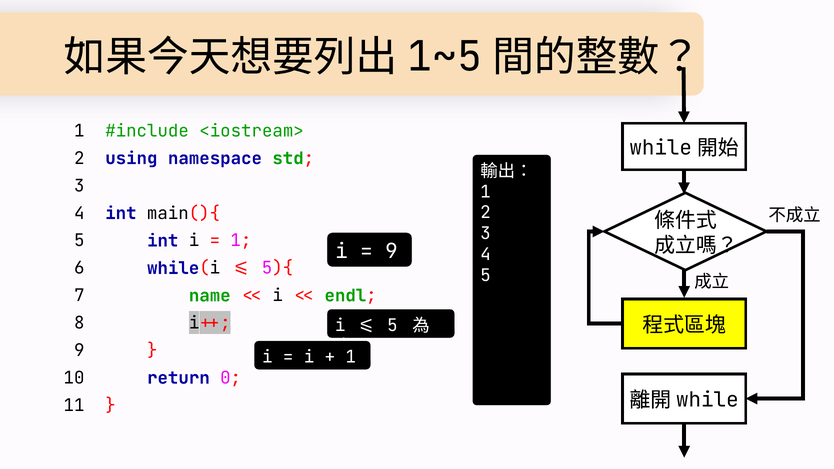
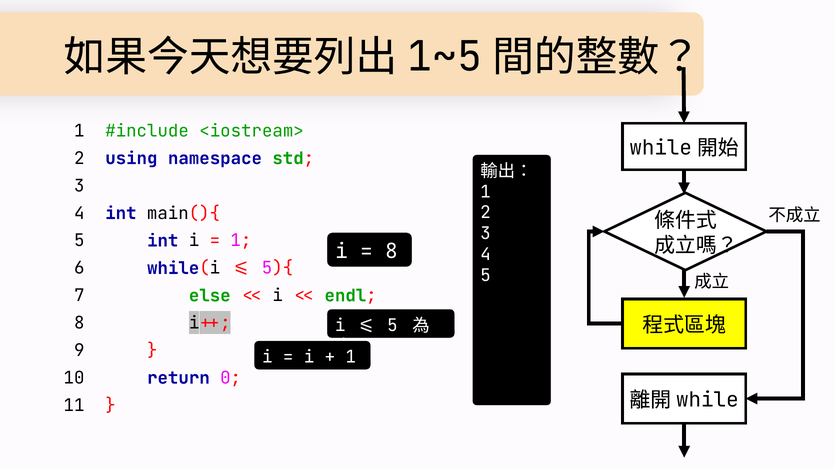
9 at (391, 252): 9 -> 8
name: name -> else
